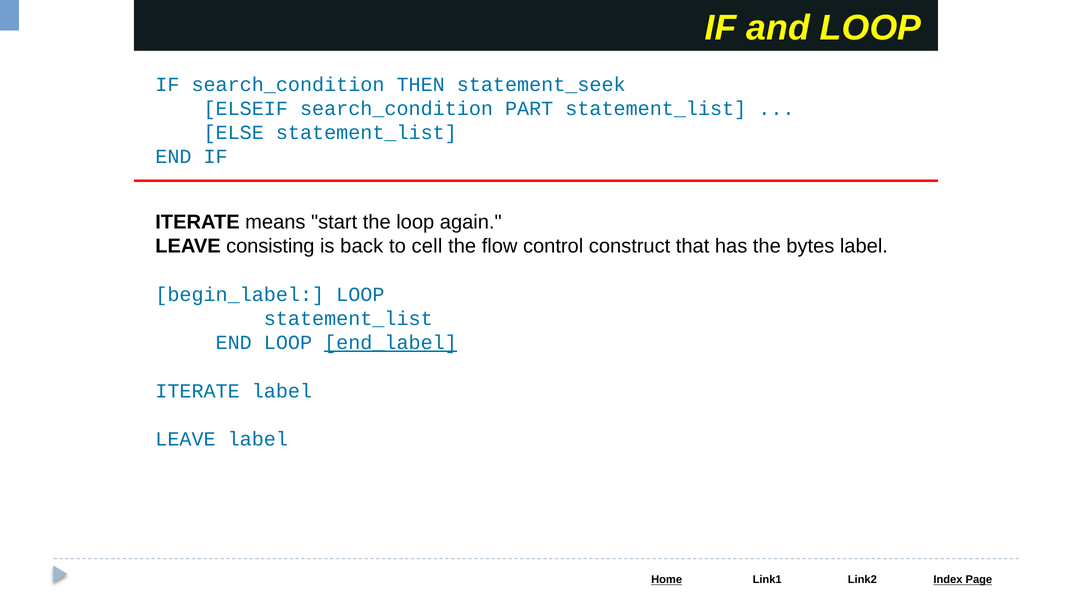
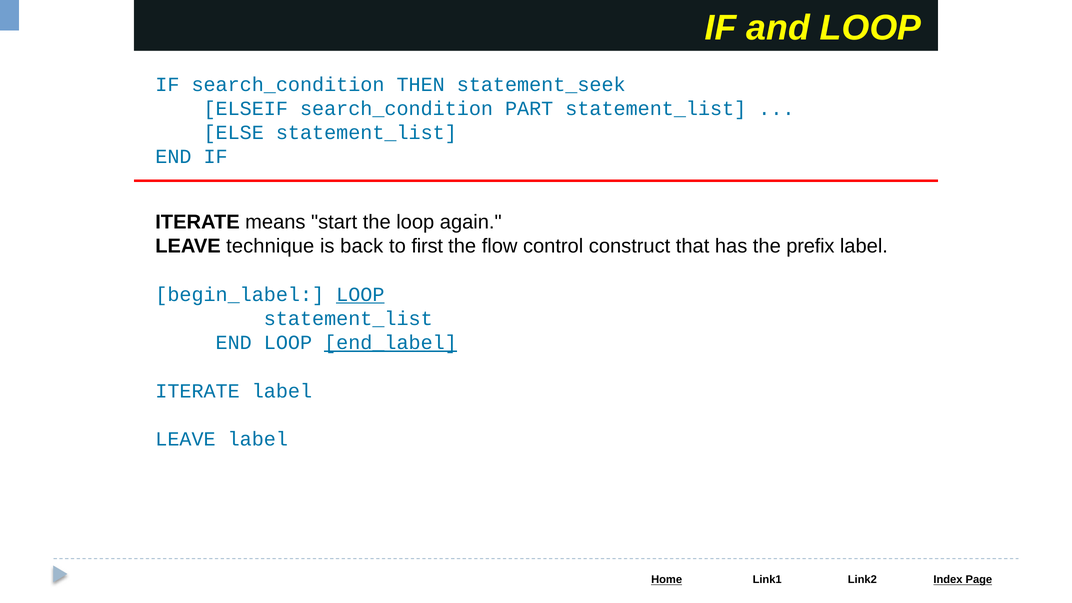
consisting: consisting -> technique
cell: cell -> first
bytes: bytes -> prefix
LOOP at (360, 294) underline: none -> present
